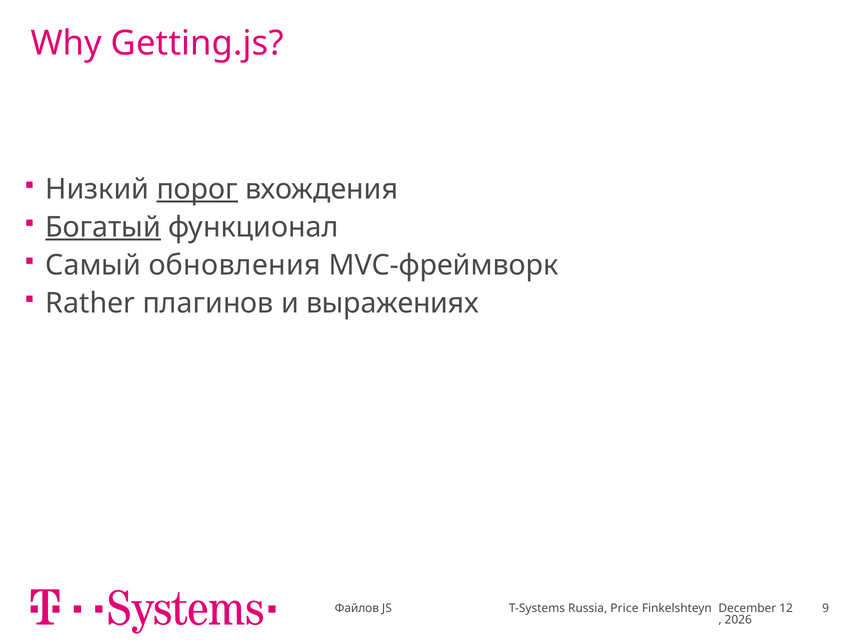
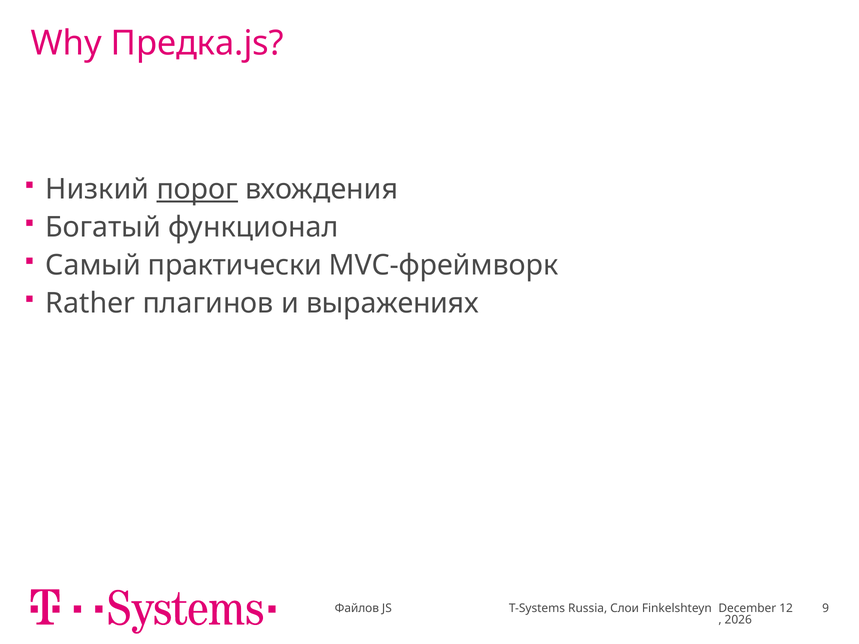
Getting.js: Getting.js -> Предка.js
Богатый underline: present -> none
обновления: обновления -> практически
Price: Price -> Слои
